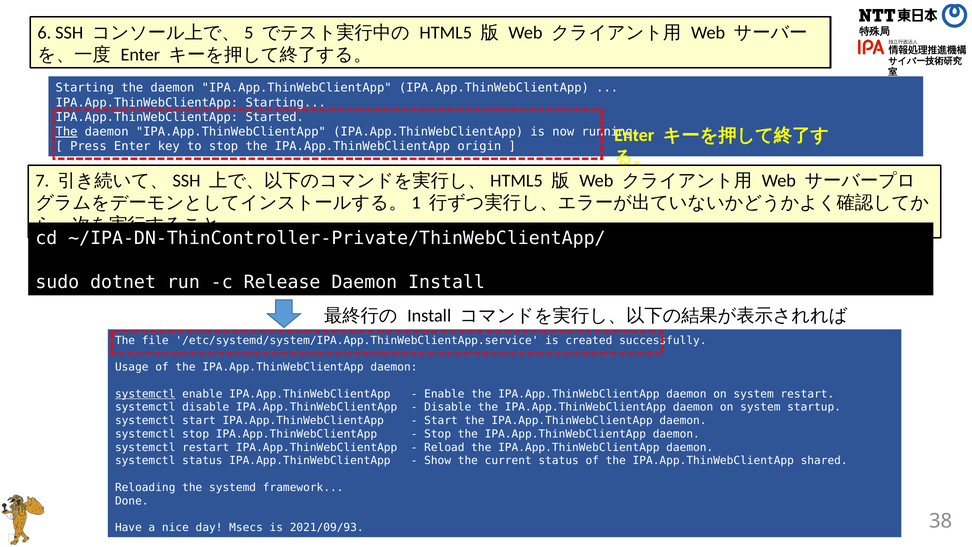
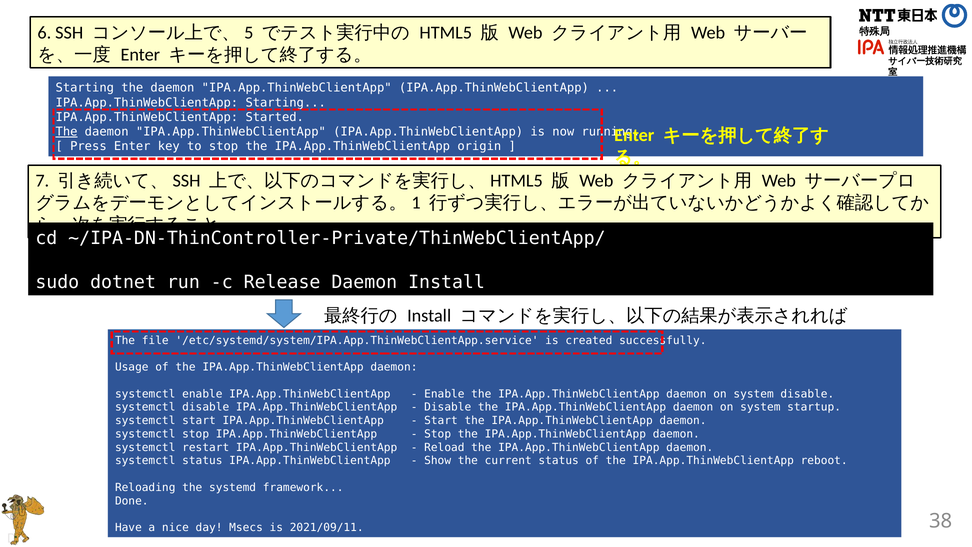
systemctl at (145, 394) underline: present -> none
system restart: restart -> disable
shared: shared -> reboot
2021/09/93: 2021/09/93 -> 2021/09/11
